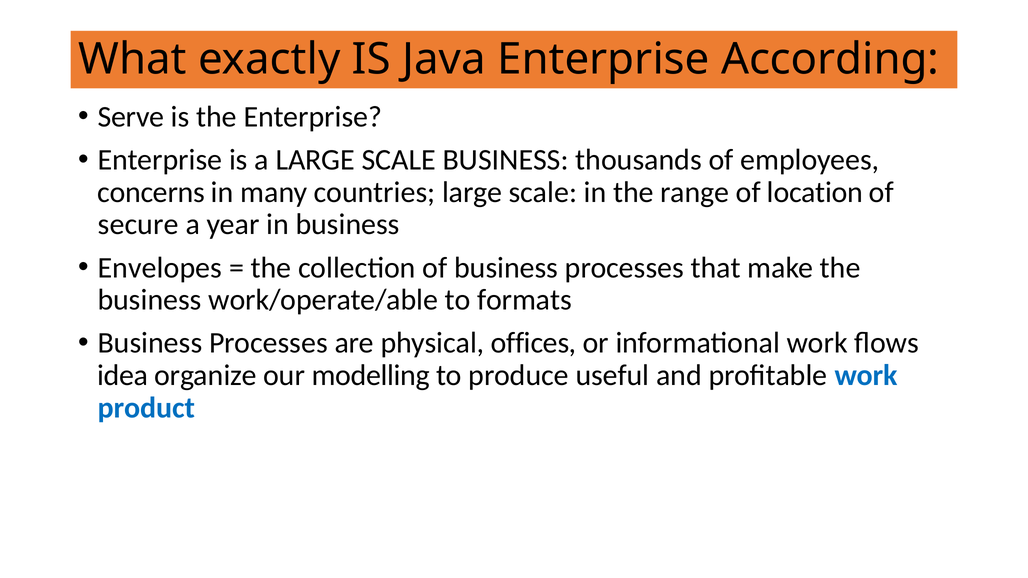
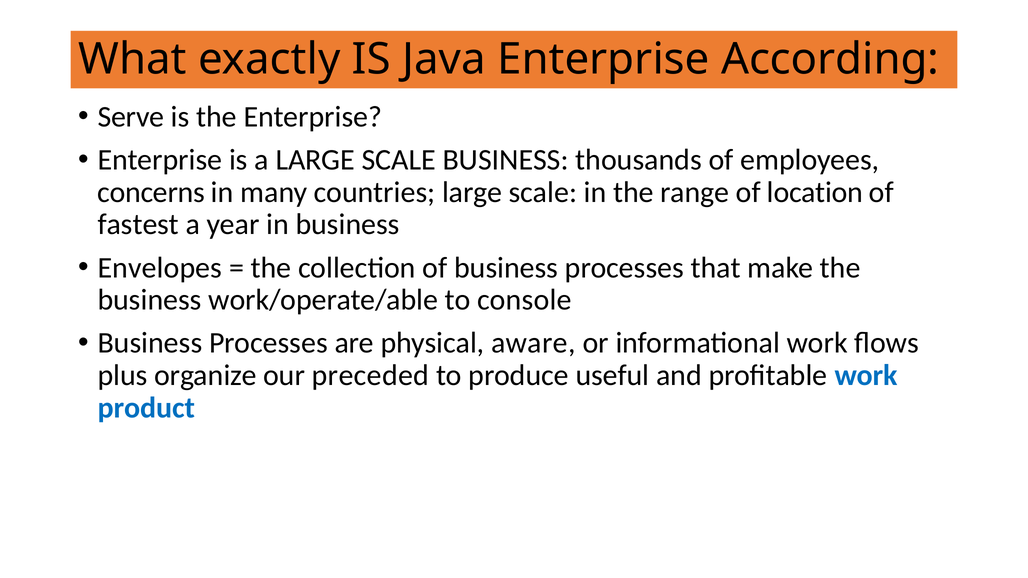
secure: secure -> fastest
formats: formats -> console
offices: offices -> aware
idea: idea -> plus
modelling: modelling -> preceded
